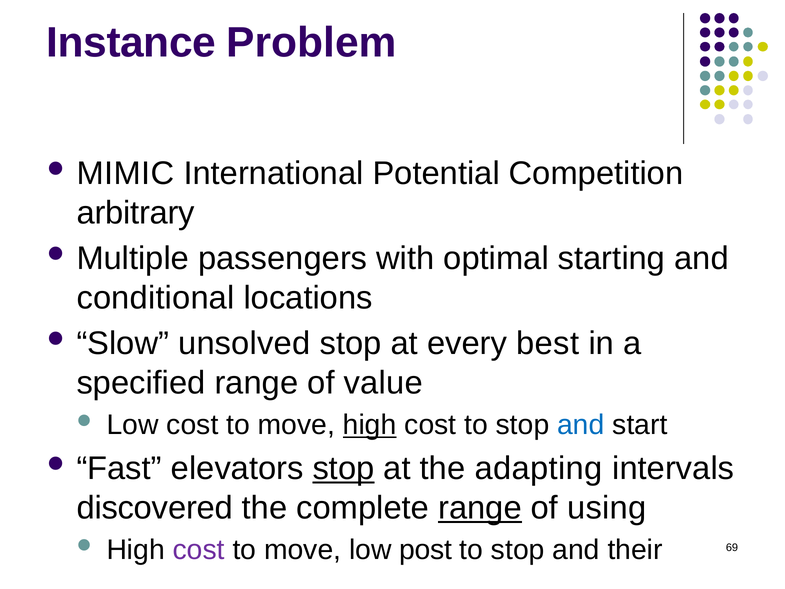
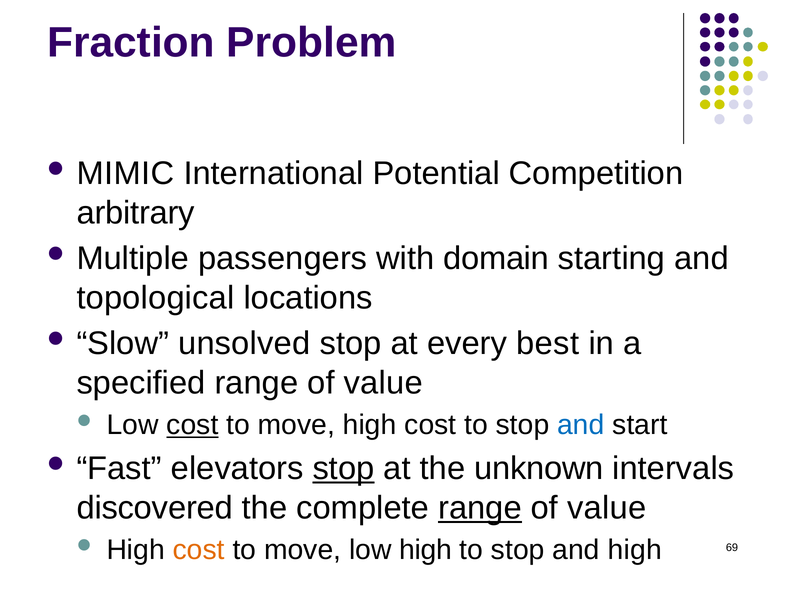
Instance: Instance -> Fraction
optimal: optimal -> domain
conditional: conditional -> topological
cost at (192, 425) underline: none -> present
high at (370, 425) underline: present -> none
adapting: adapting -> unknown
using at (607, 507): using -> value
cost at (199, 549) colour: purple -> orange
low post: post -> high
and their: their -> high
